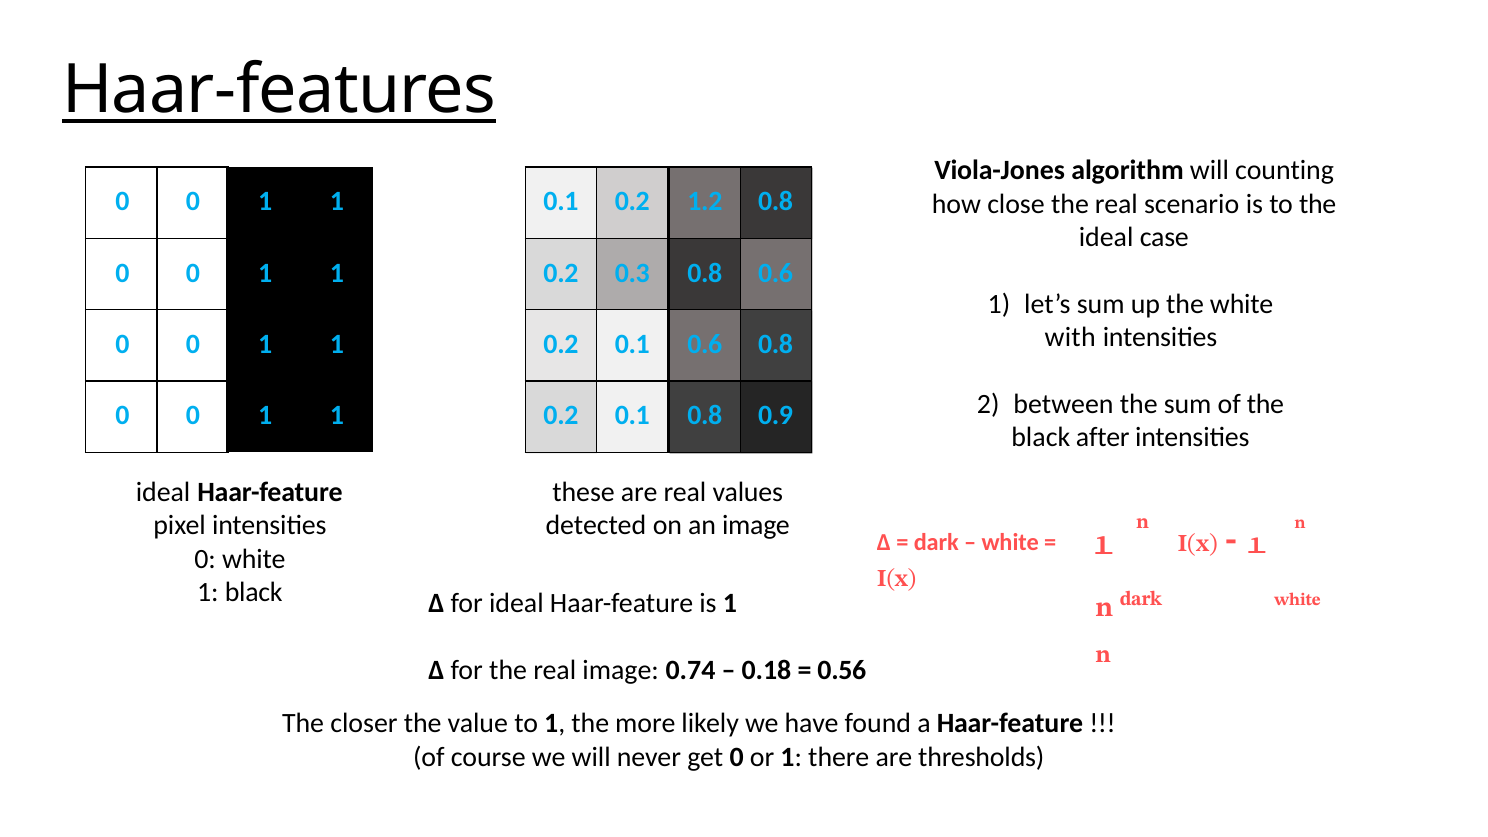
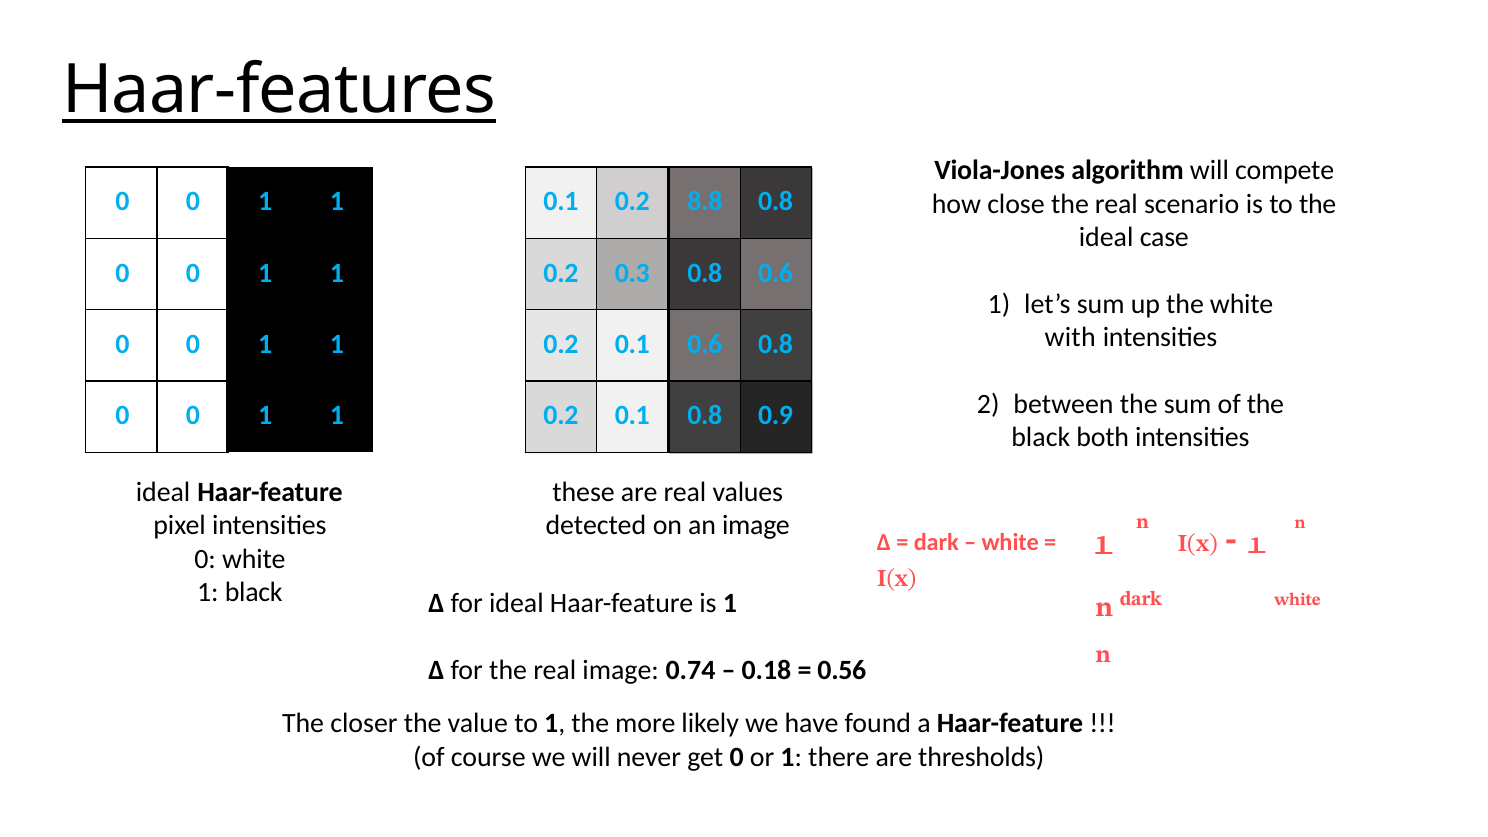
counting: counting -> compete
1.2: 1.2 -> 8.8
after: after -> both
